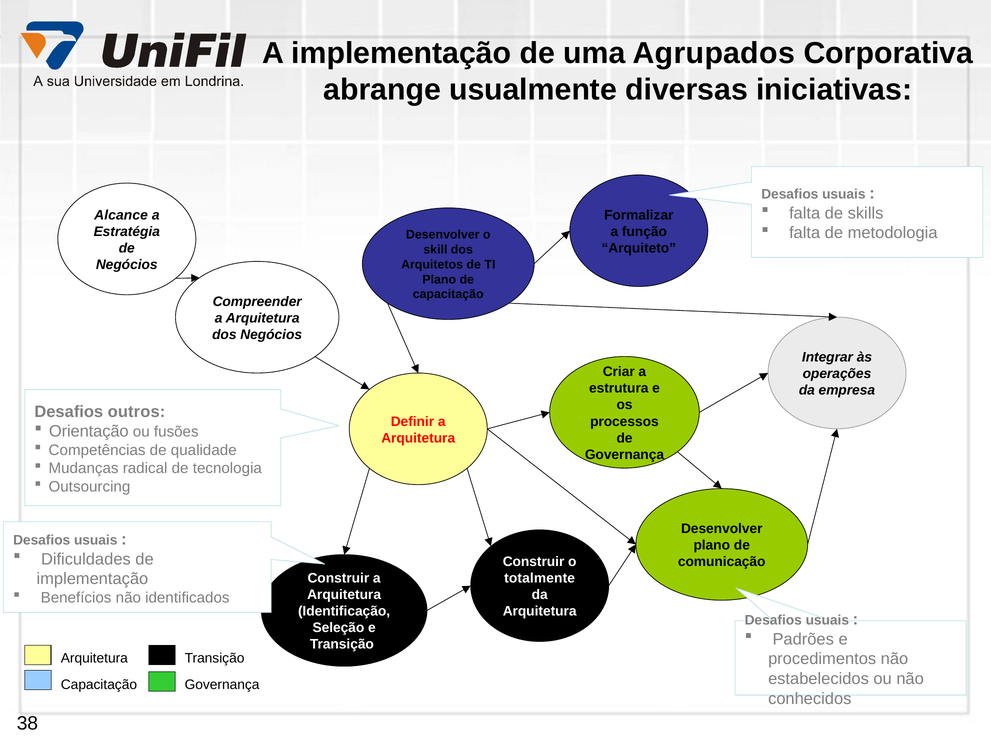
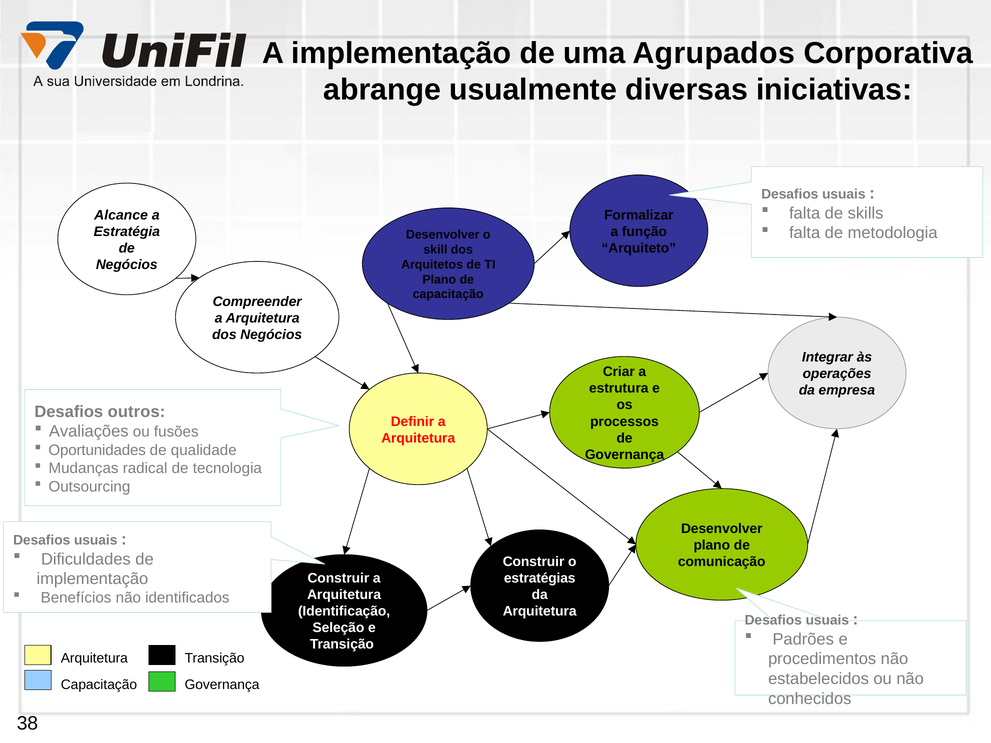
Orientação: Orientação -> Avaliações
Competências: Competências -> Oportunidades
totalmente: totalmente -> estratégias
